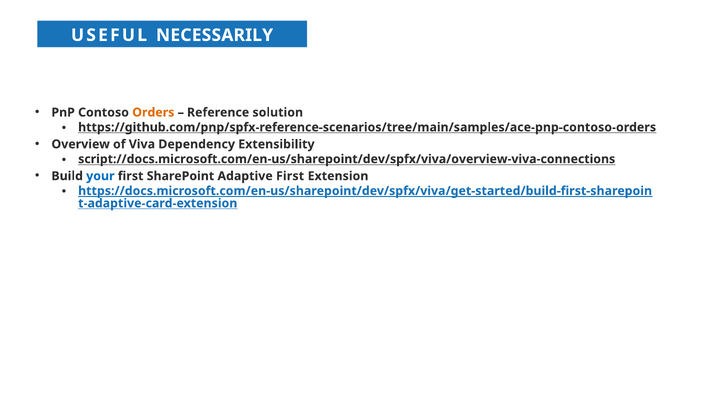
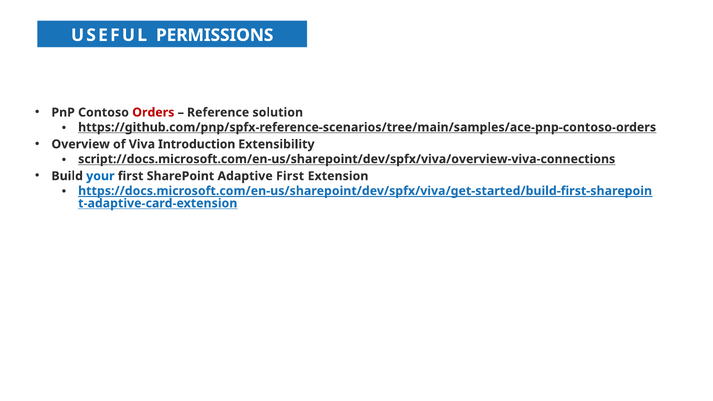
NECESSARILY: NECESSARILY -> PERMISSIONS
Orders colour: orange -> red
Dependency: Dependency -> Introduction
